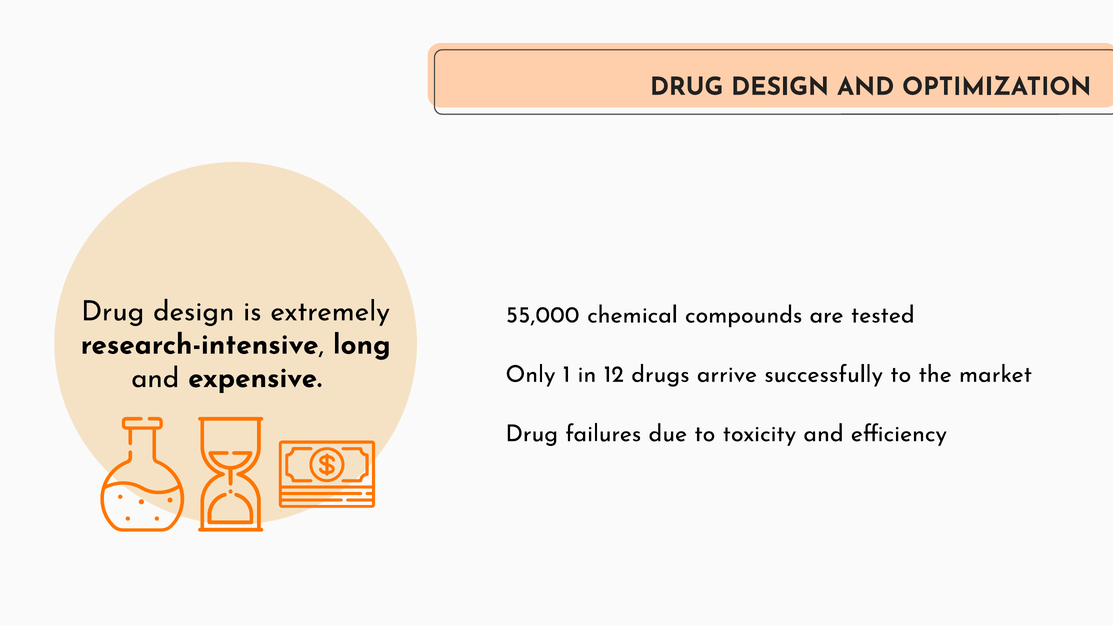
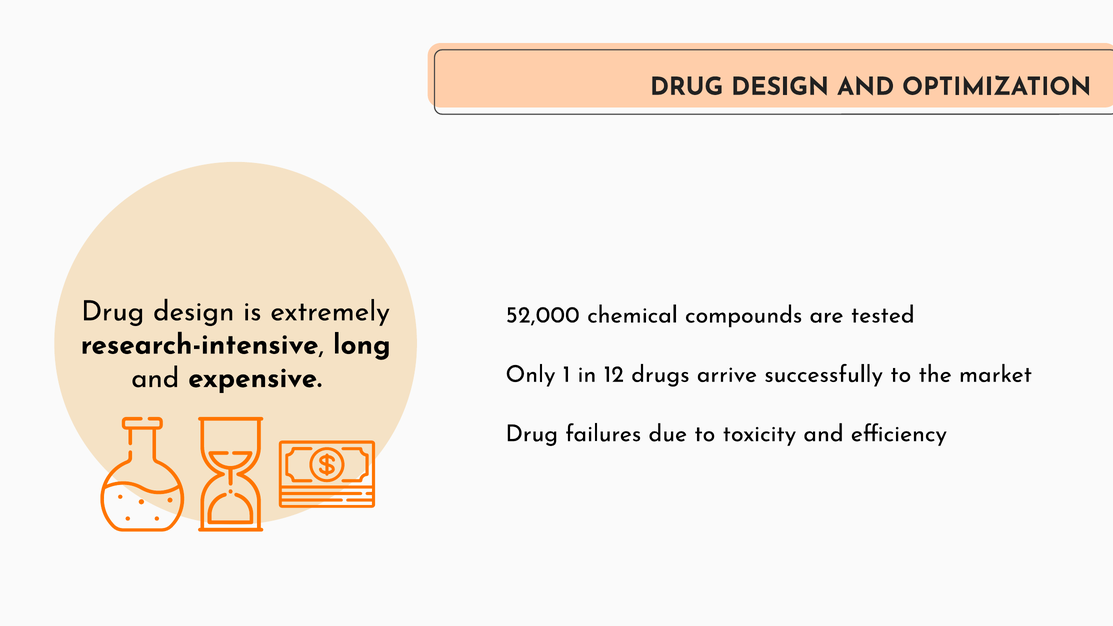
55,000: 55,000 -> 52,000
